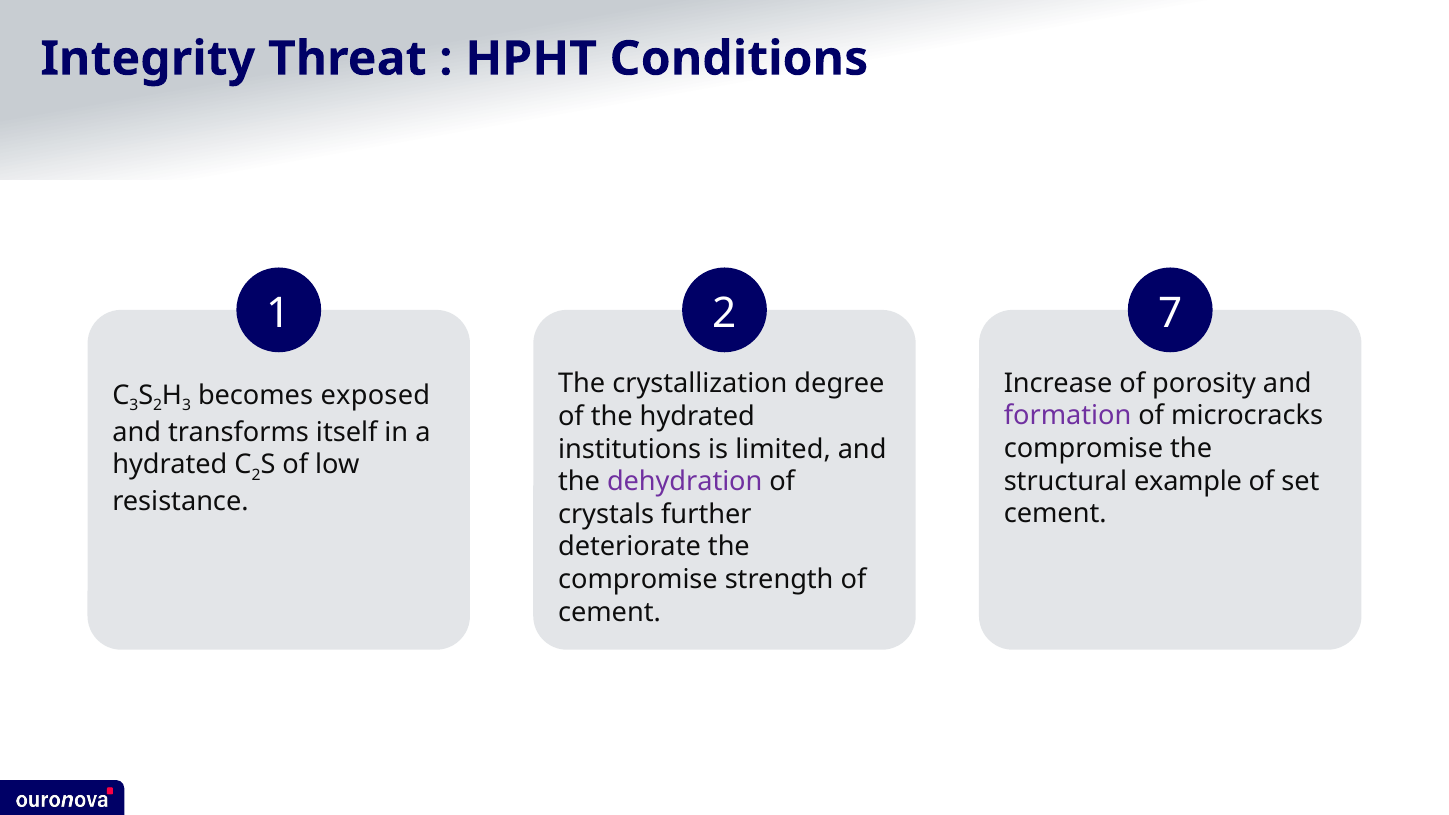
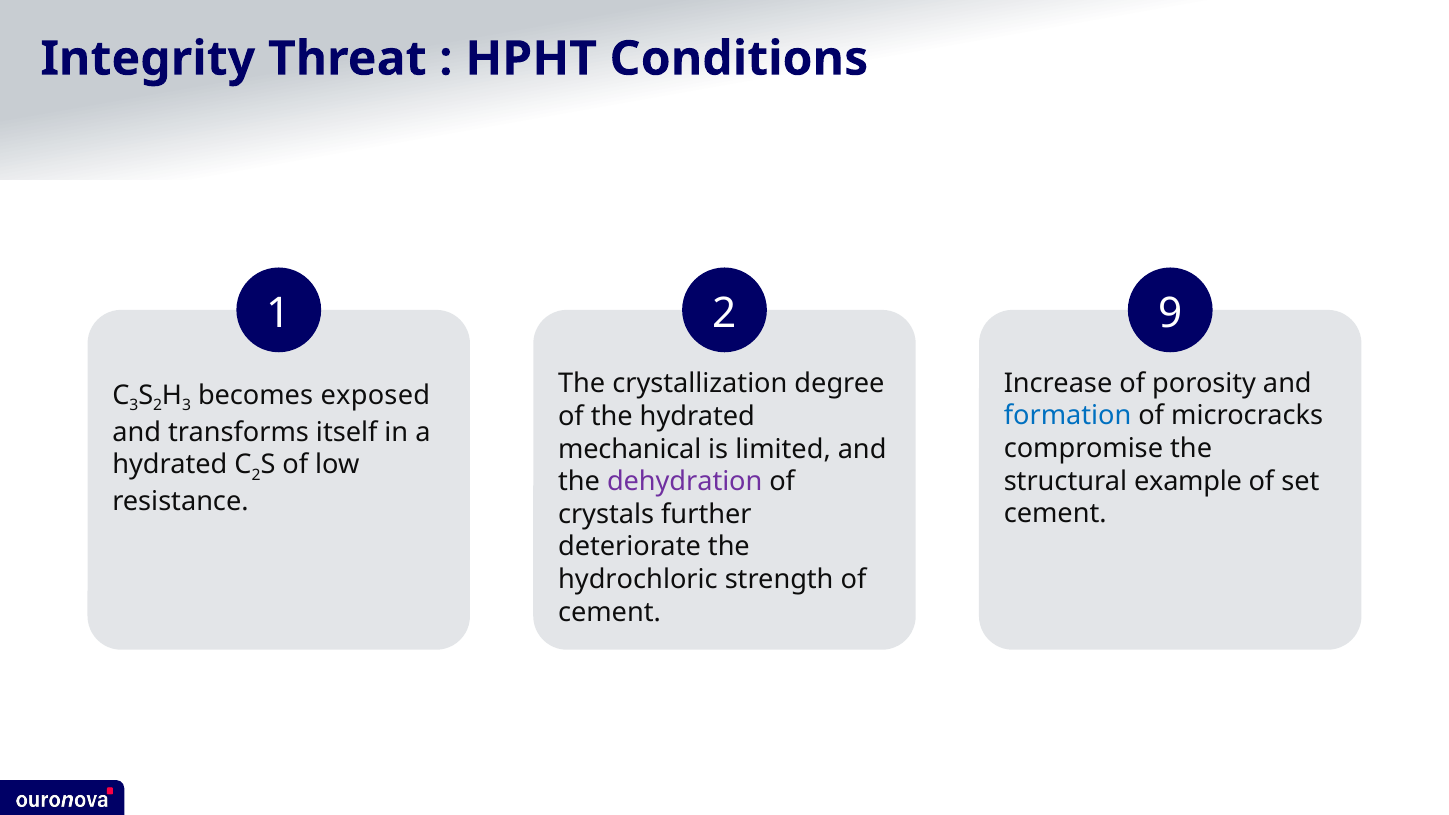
7: 7 -> 9
formation colour: purple -> blue
institutions: institutions -> mechanical
compromise at (638, 579): compromise -> hydrochloric
